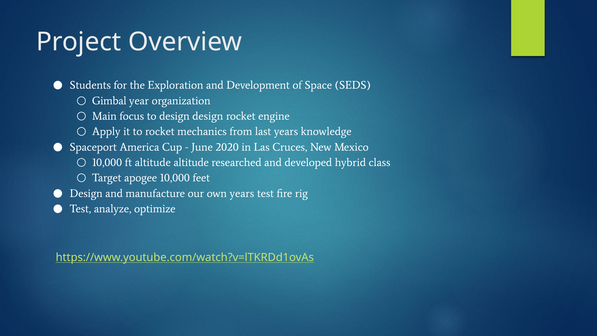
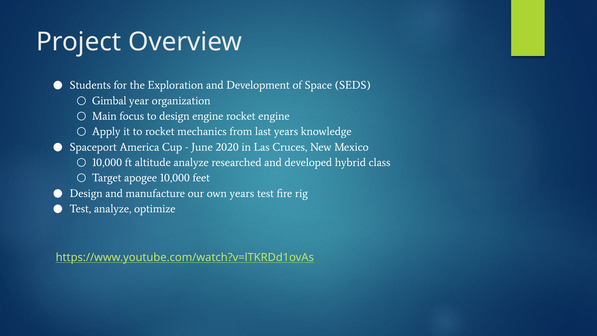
design design: design -> engine
altitude altitude: altitude -> analyze
